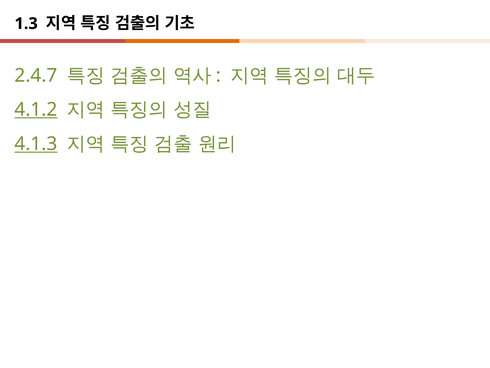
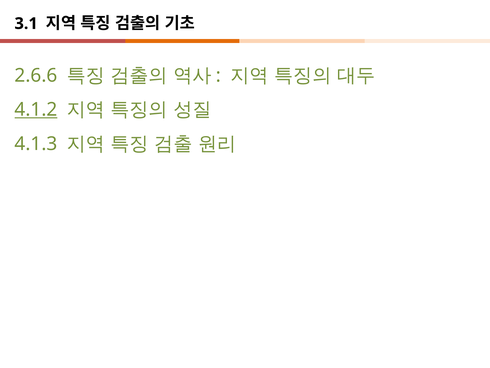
1.3: 1.3 -> 3.1
2.4.7: 2.4.7 -> 2.6.6
4.1.3 underline: present -> none
